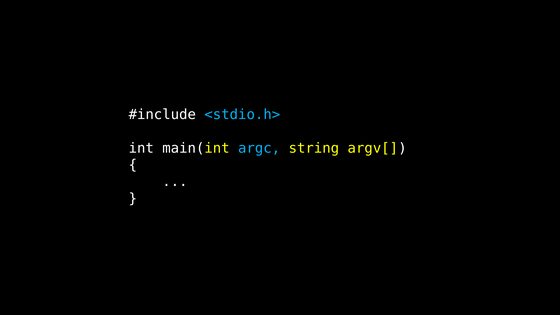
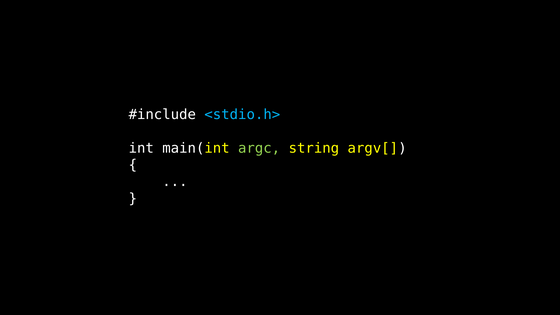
argc colour: light blue -> light green
